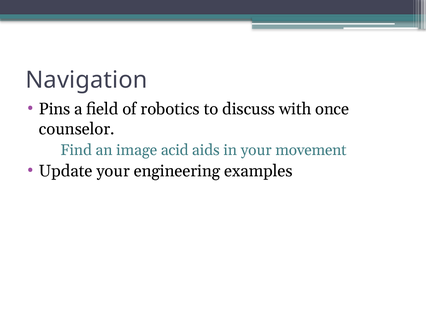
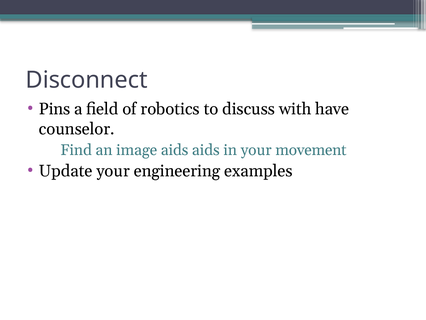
Navigation: Navigation -> Disconnect
once: once -> have
image acid: acid -> aids
